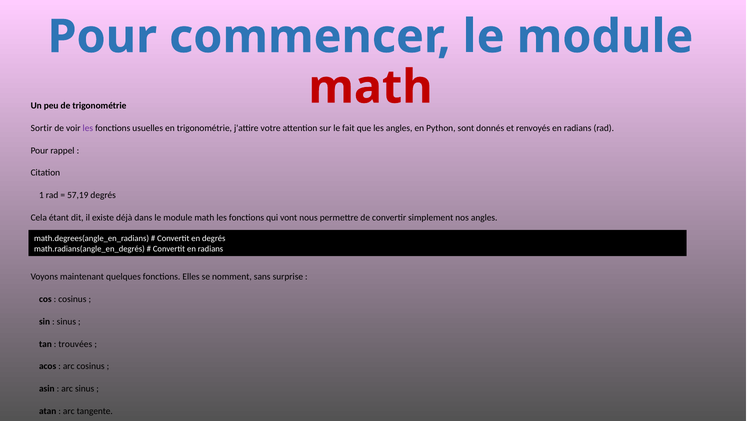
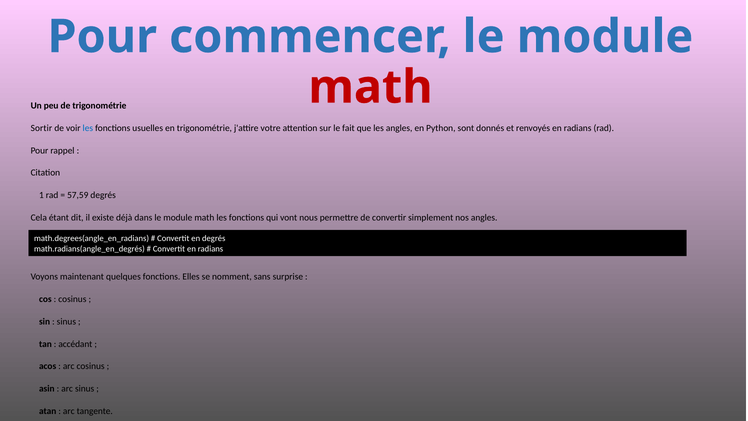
les at (88, 128) colour: purple -> blue
57,19: 57,19 -> 57,59
trouvées: trouvées -> accédant
